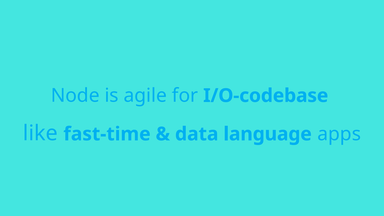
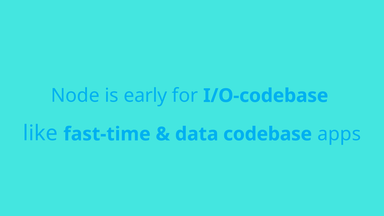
agile: agile -> early
language: language -> codebase
